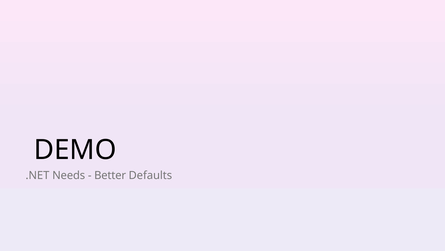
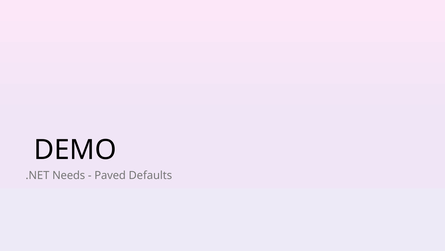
Better: Better -> Paved
